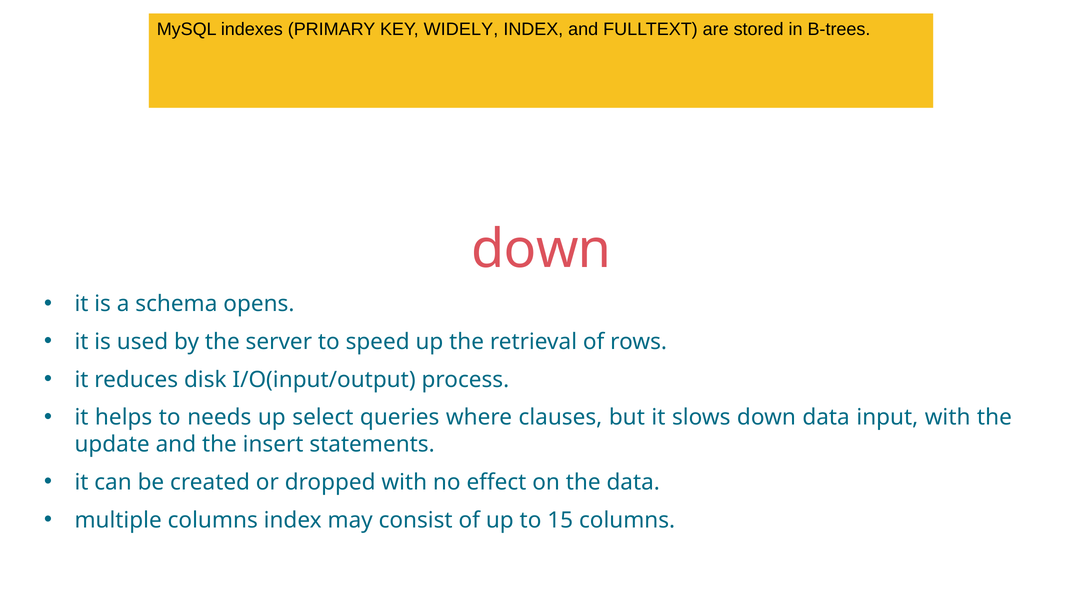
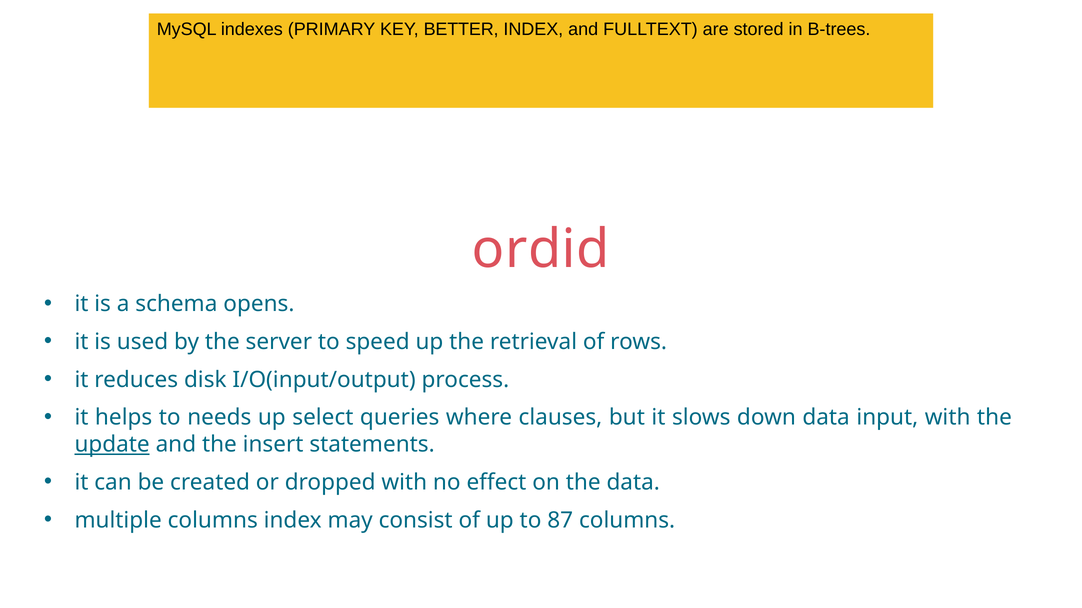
WIDELY: WIDELY -> BETTER
down at (541, 250): down -> ordid
update underline: none -> present
15: 15 -> 87
